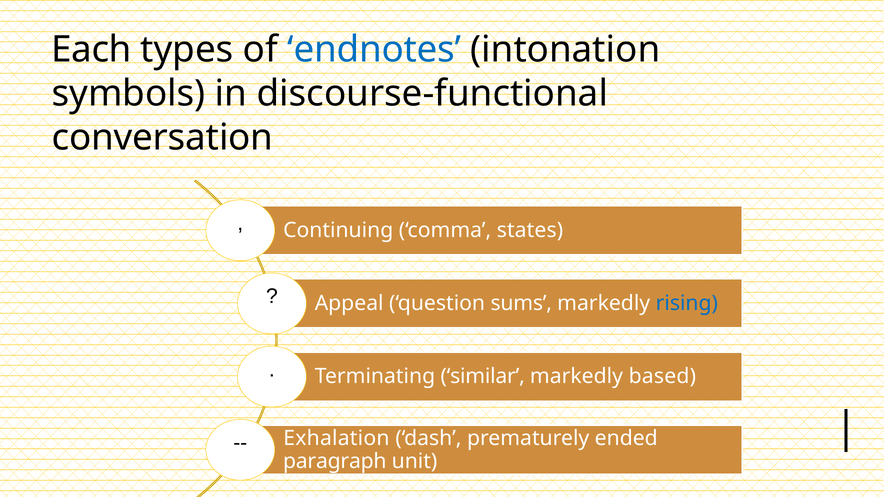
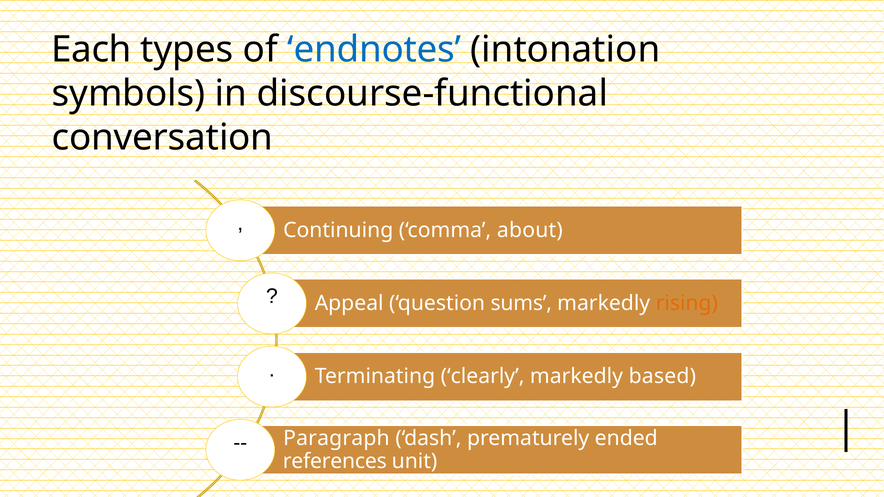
states: states -> about
rising colour: blue -> orange
similar: similar -> clearly
Exhalation: Exhalation -> Paragraph
paragraph: paragraph -> references
